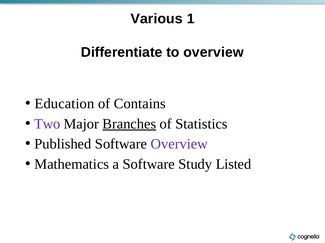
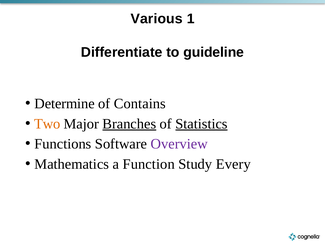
to overview: overview -> guideline
Education: Education -> Determine
Two colour: purple -> orange
Statistics underline: none -> present
Published: Published -> Functions
a Software: Software -> Function
Listed: Listed -> Every
